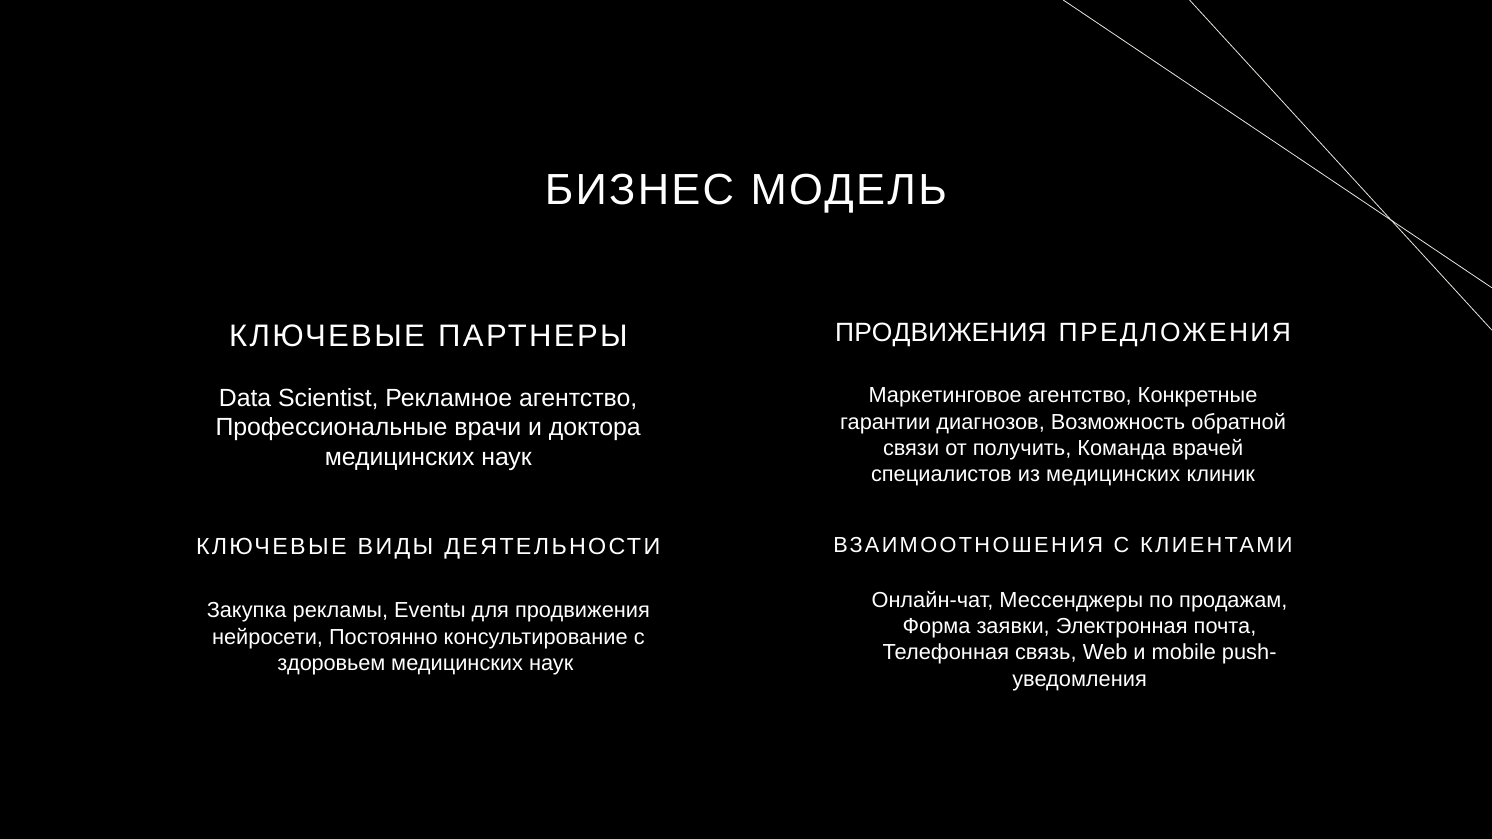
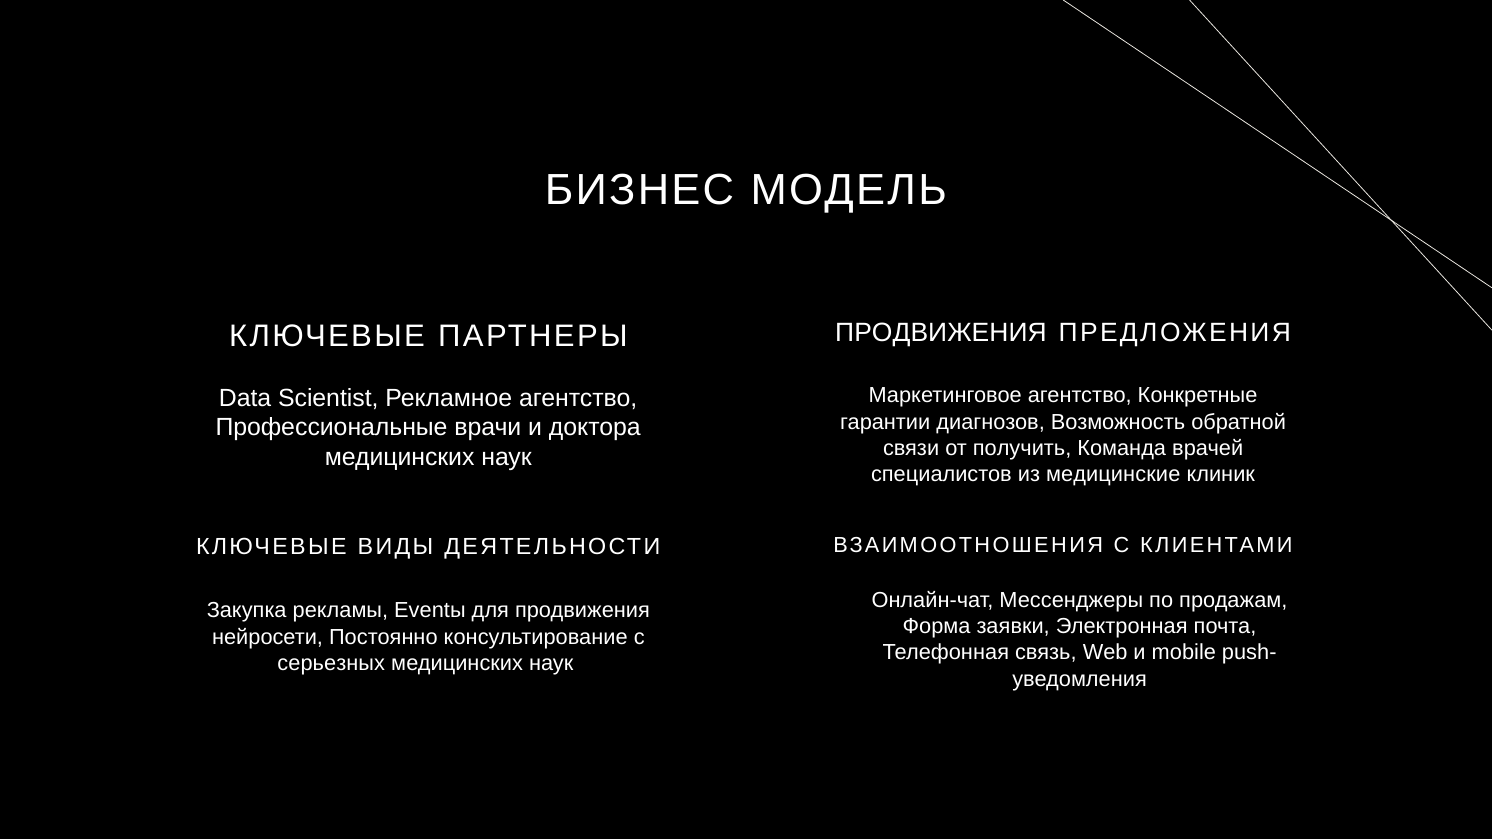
из медицинских: медицинских -> медицинские
здоровьем: здоровьем -> серьезных
